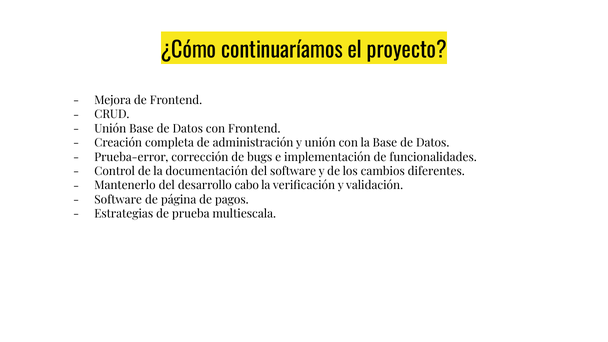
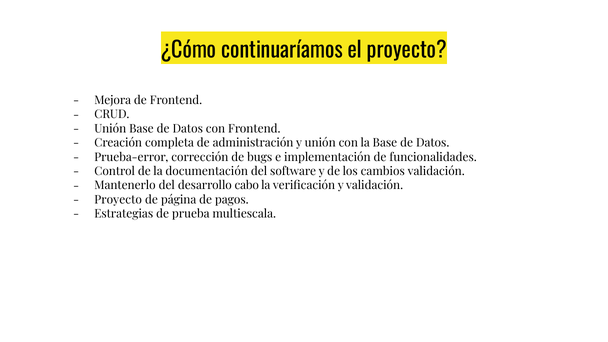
cambios diferentes: diferentes -> validación
Software at (118, 200): Software -> Proyecto
